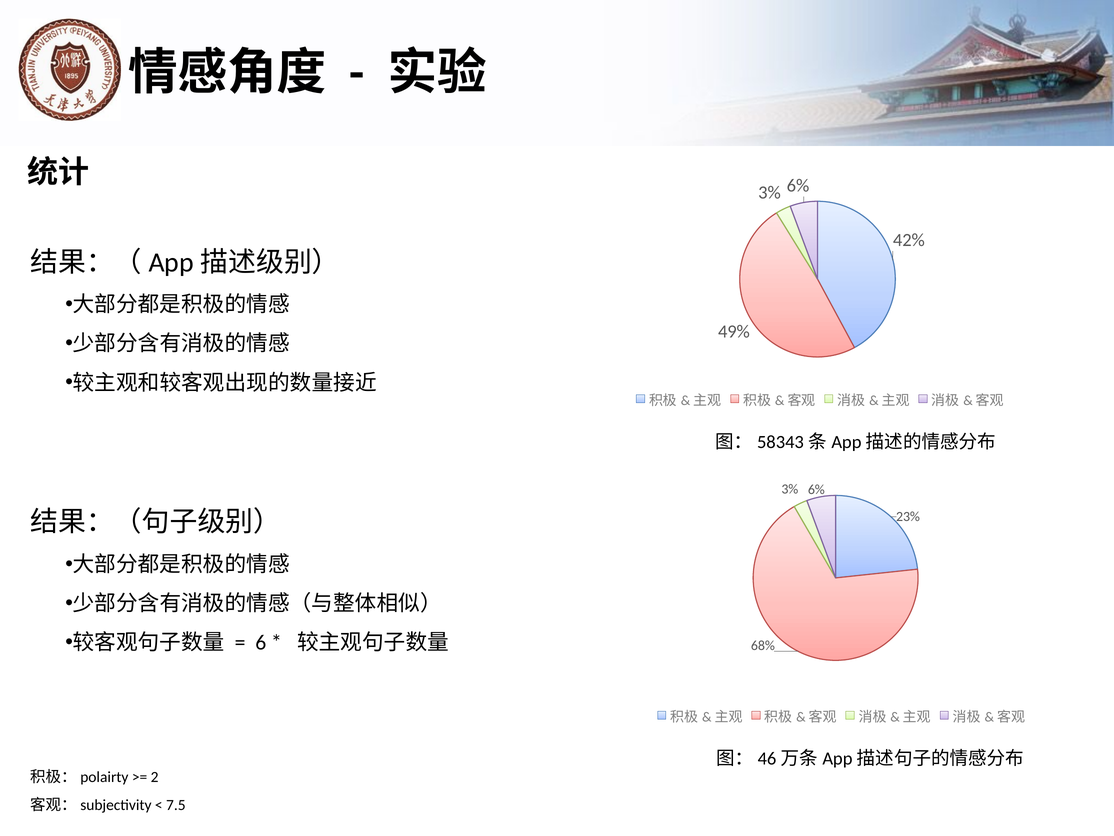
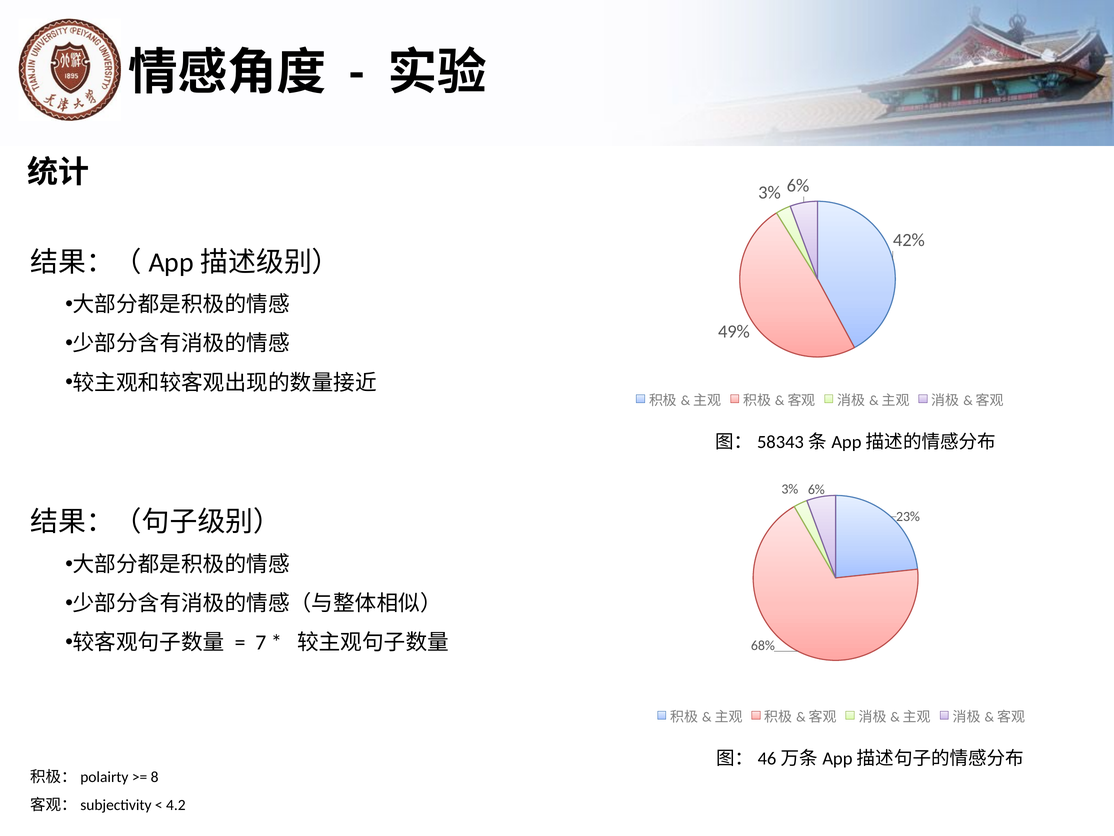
6: 6 -> 7
2: 2 -> 8
7.5: 7.5 -> 4.2
